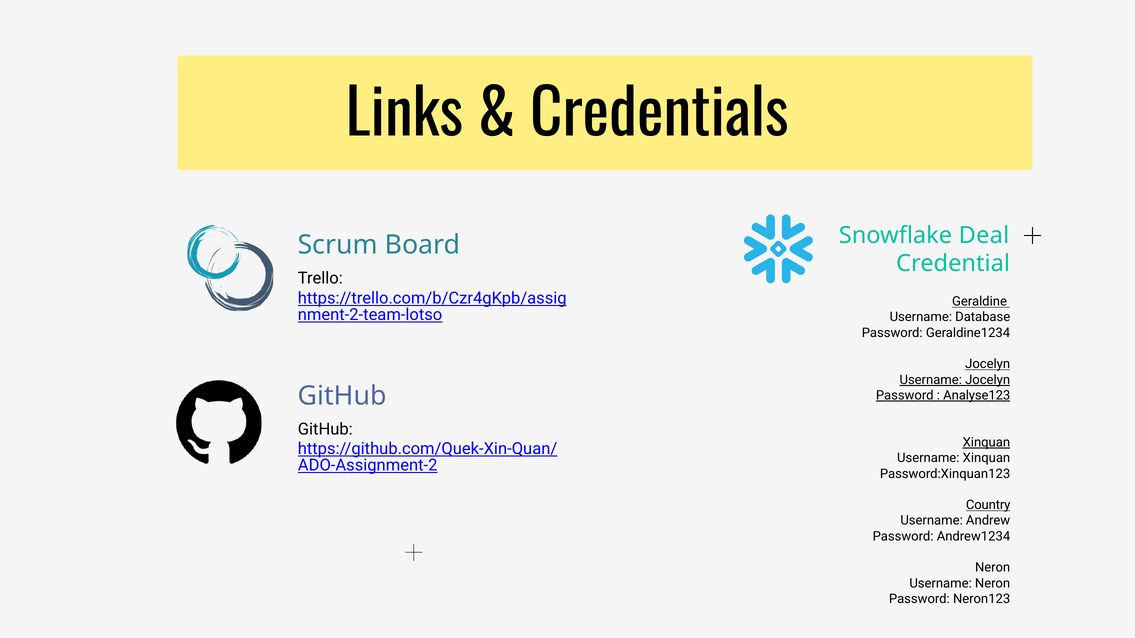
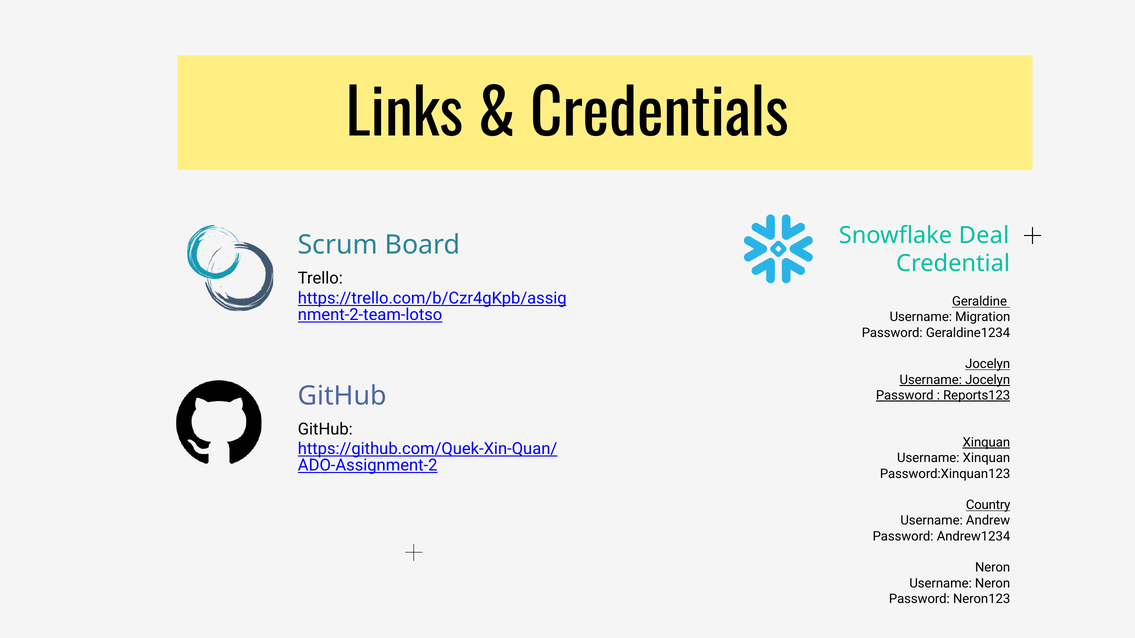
Database: Database -> Migration
Analyse123: Analyse123 -> Reports123
